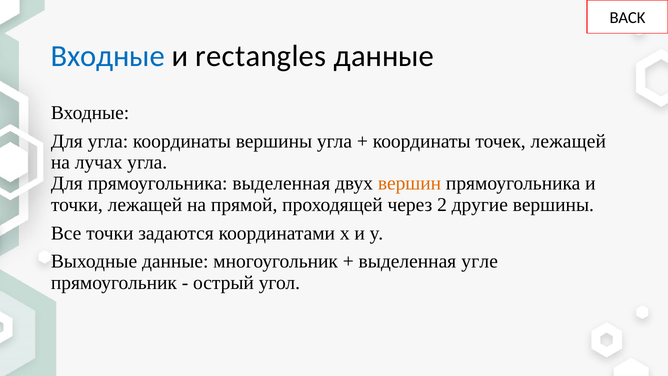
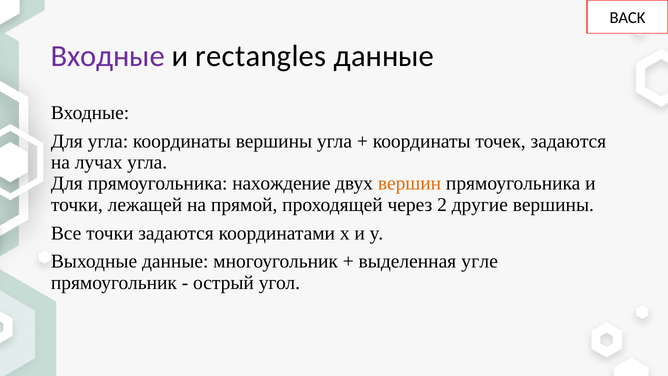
Входные at (108, 56) colour: blue -> purple
точек лежащей: лежащей -> задаются
прямоугольника выделенная: выделенная -> нахождение
